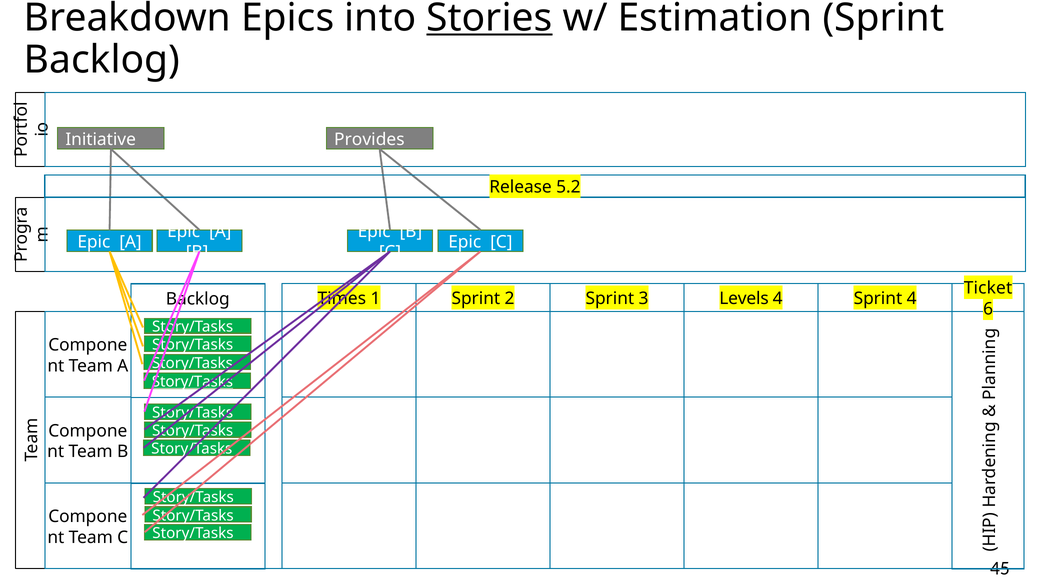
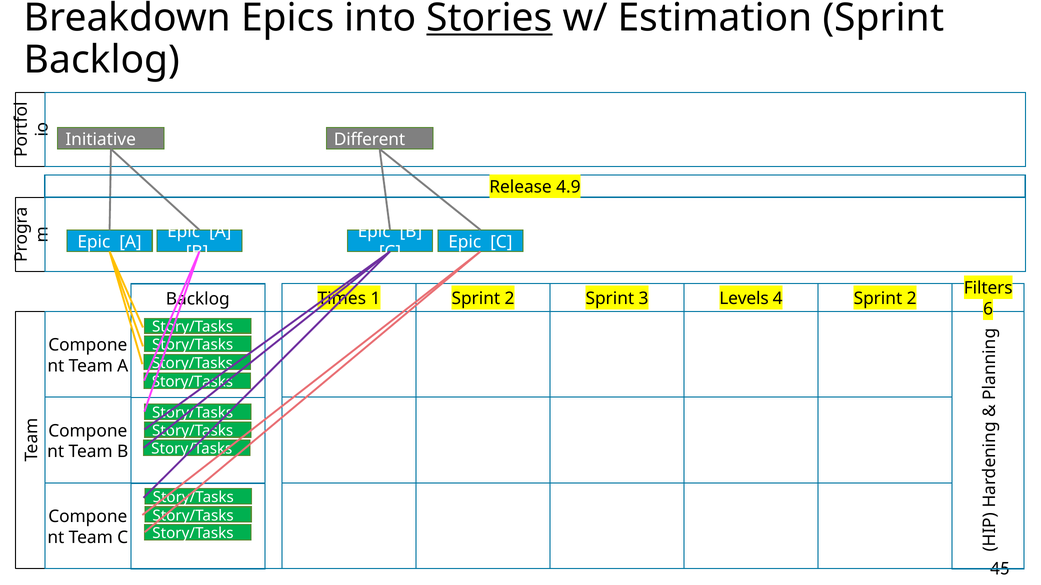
Provides: Provides -> Different
5.2: 5.2 -> 4.9
Ticket: Ticket -> Filters
4 at (912, 299): 4 -> 2
Story/Tasks at (192, 382) underline: present -> none
